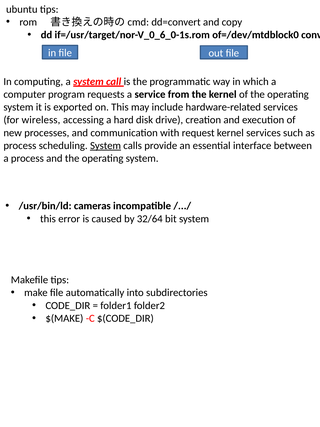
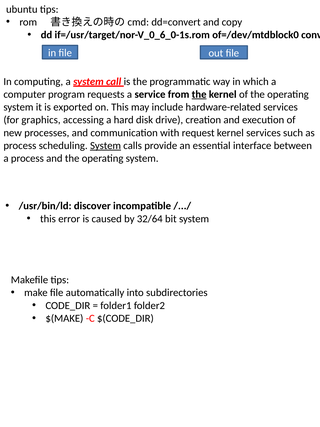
the at (199, 94) underline: none -> present
wireless: wireless -> graphics
cameras: cameras -> discover
